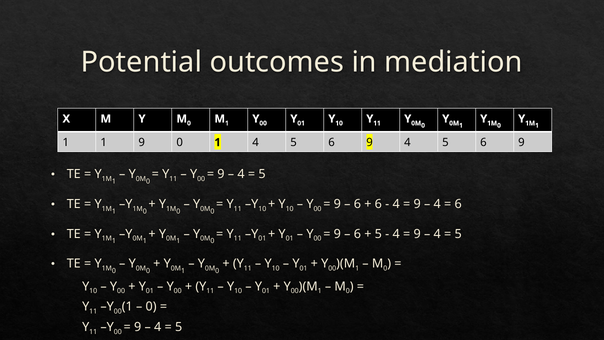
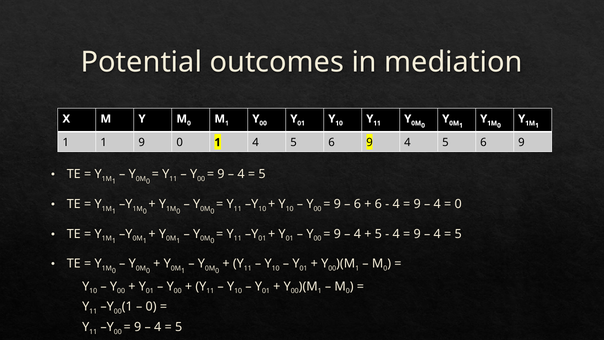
6 at (458, 204): 6 -> 0
6 at (357, 234): 6 -> 4
